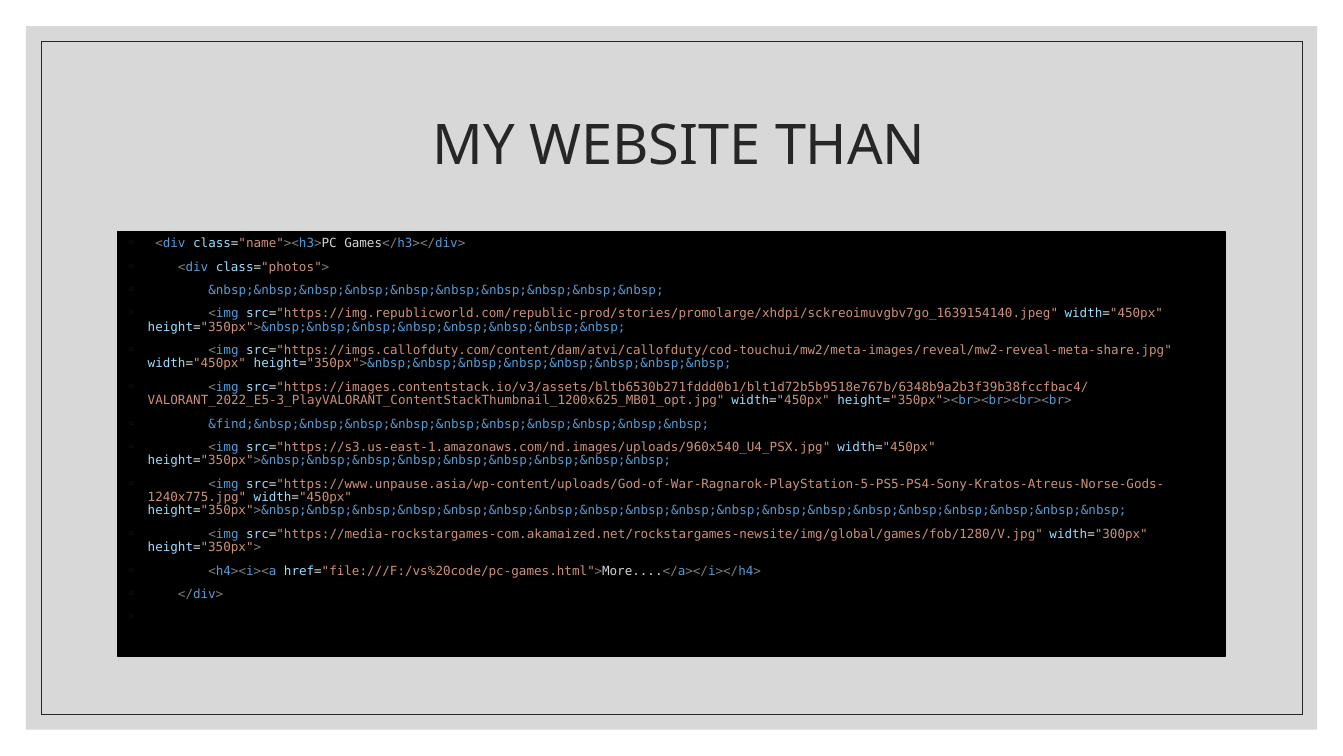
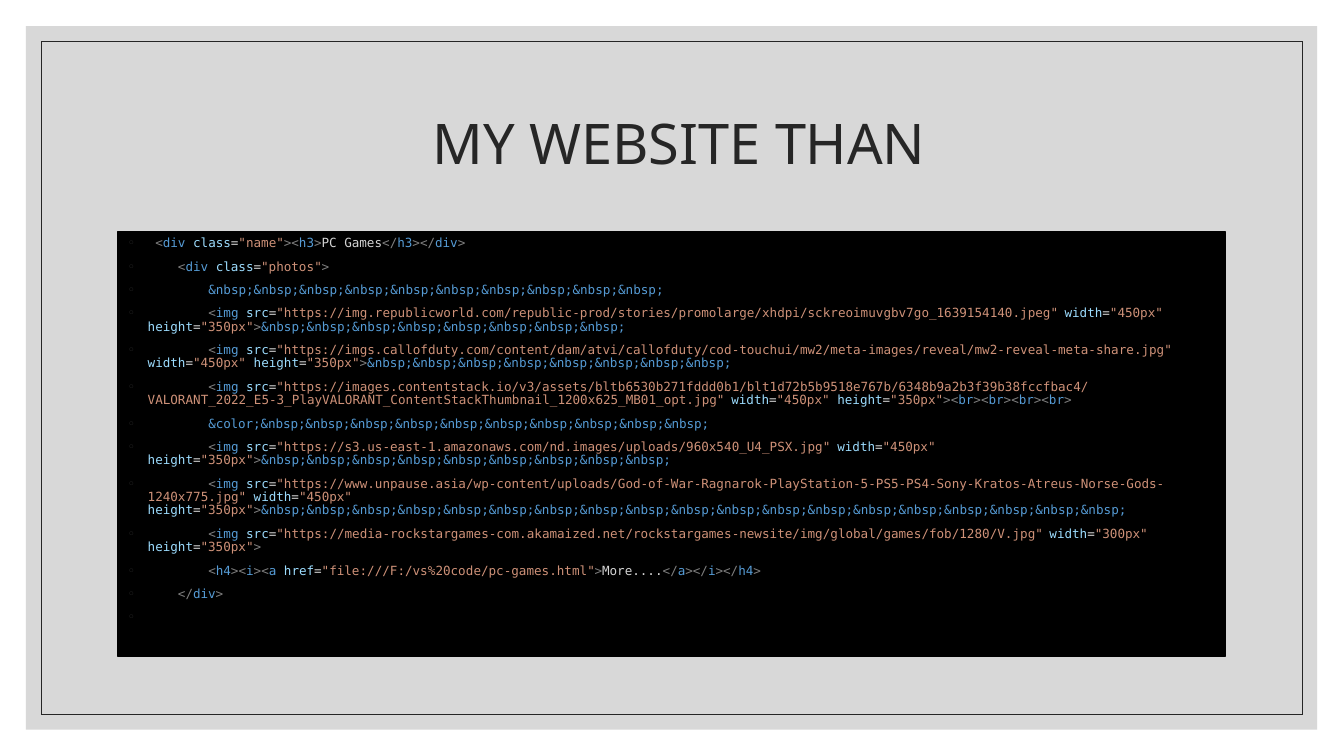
&find;&nbsp;&nbsp;&nbsp;&nbsp;&nbsp;&nbsp;&nbsp;&nbsp;&nbsp;&nbsp: &find;&nbsp;&nbsp;&nbsp;&nbsp;&nbsp;&nbsp;&nbsp;&nbsp;&nbsp;&nbsp -> &color;&nbsp;&nbsp;&nbsp;&nbsp;&nbsp;&nbsp;&nbsp;&nbsp;&nbsp;&nbsp
